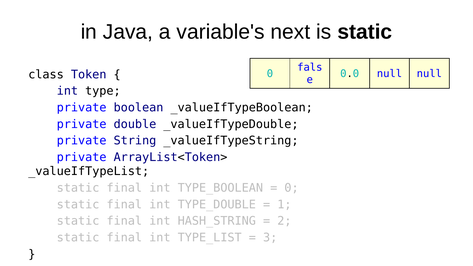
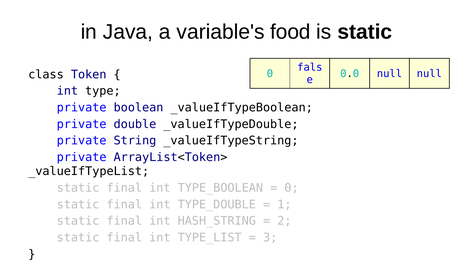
next: next -> food
